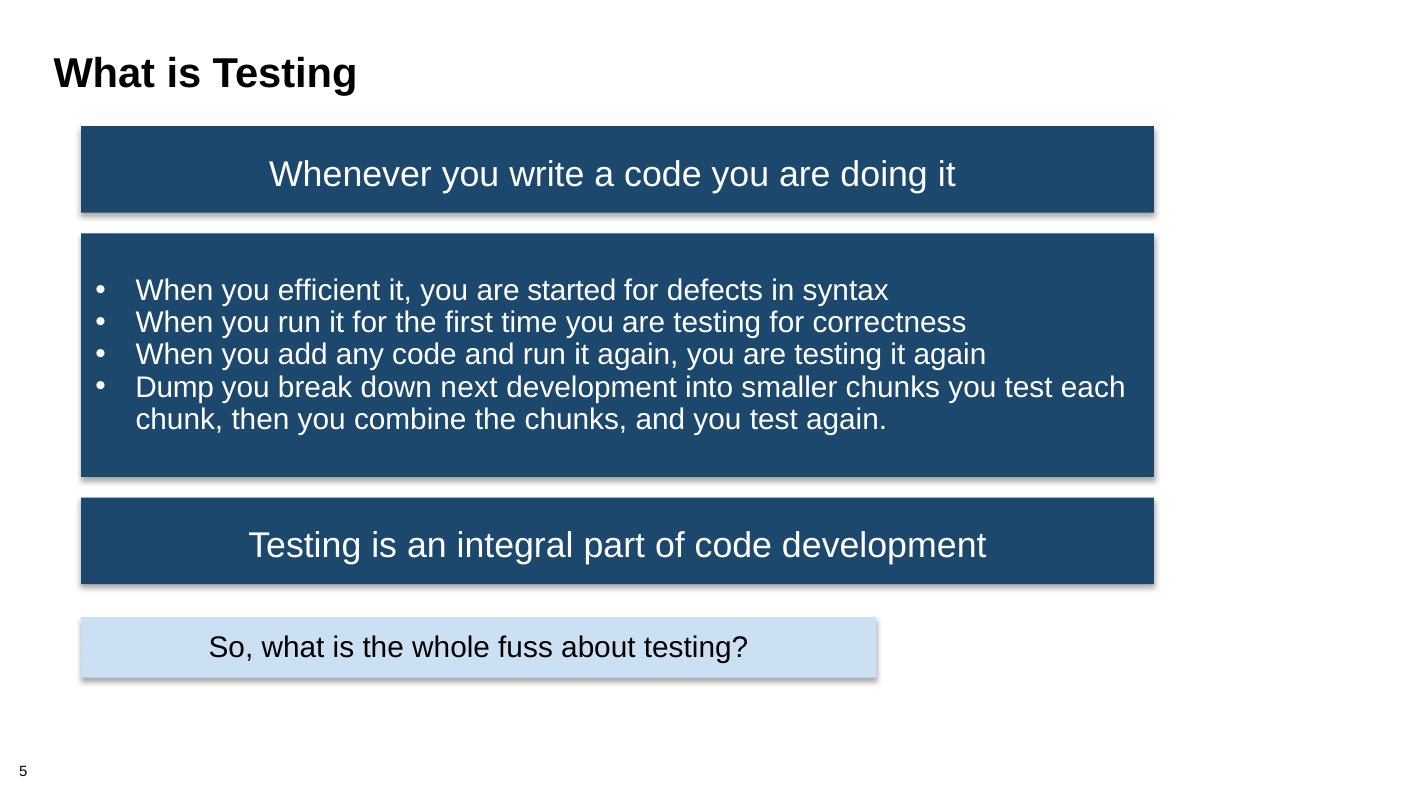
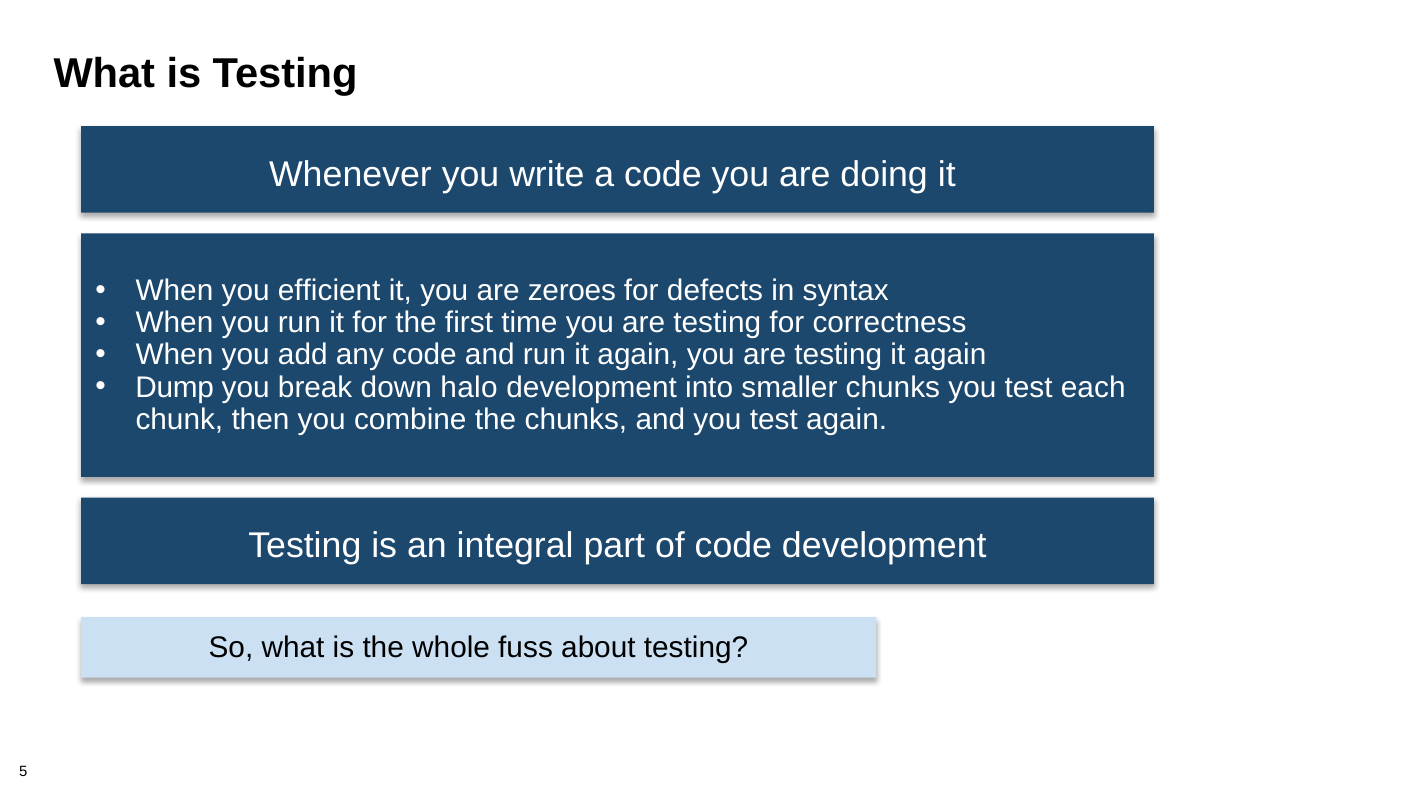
started: started -> zeroes
next: next -> halo
